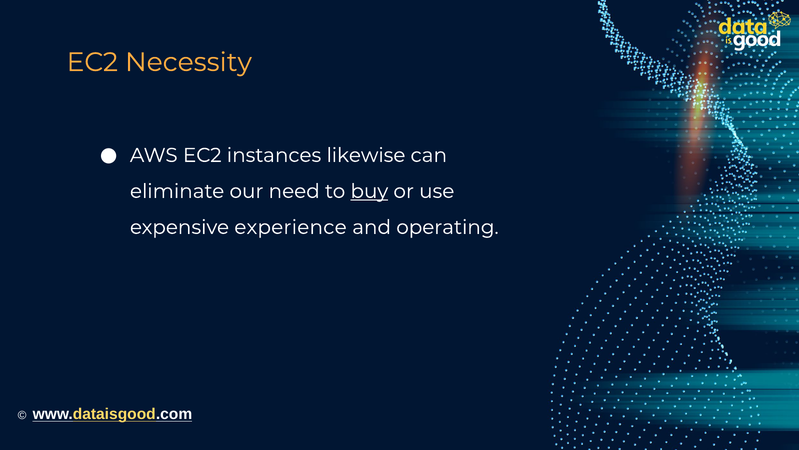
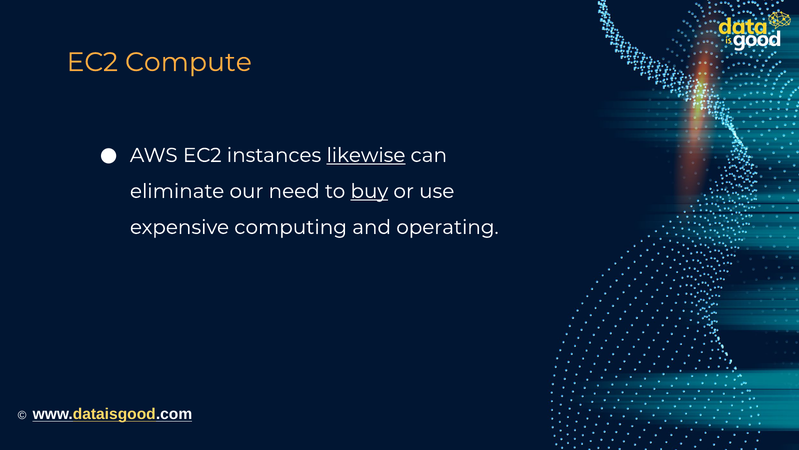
Necessity: Necessity -> Compute
likewise underline: none -> present
experience: experience -> computing
